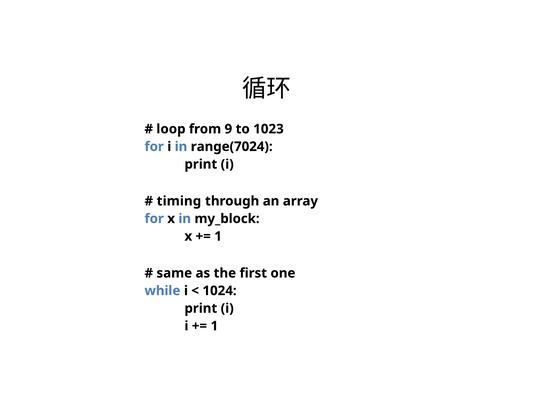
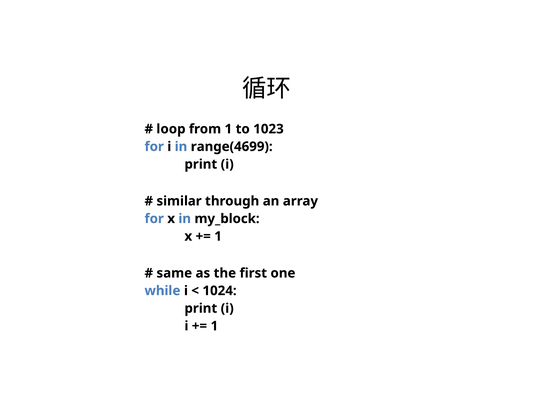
from 9: 9 -> 1
range(7024: range(7024 -> range(4699
timing: timing -> similar
